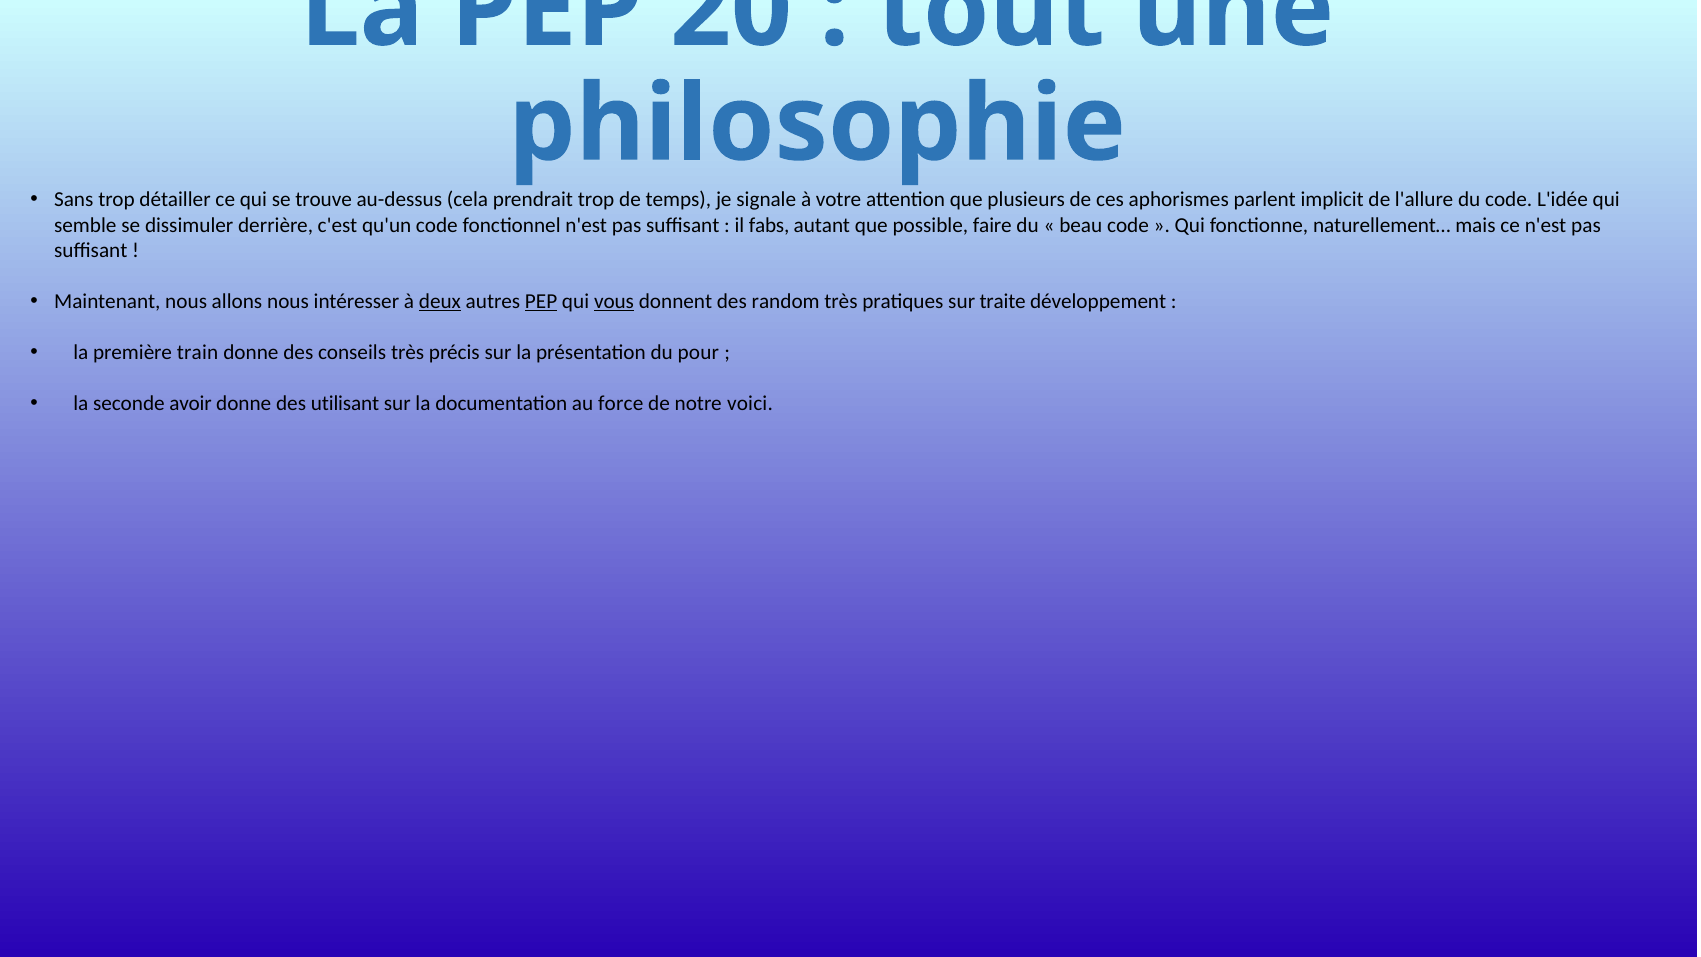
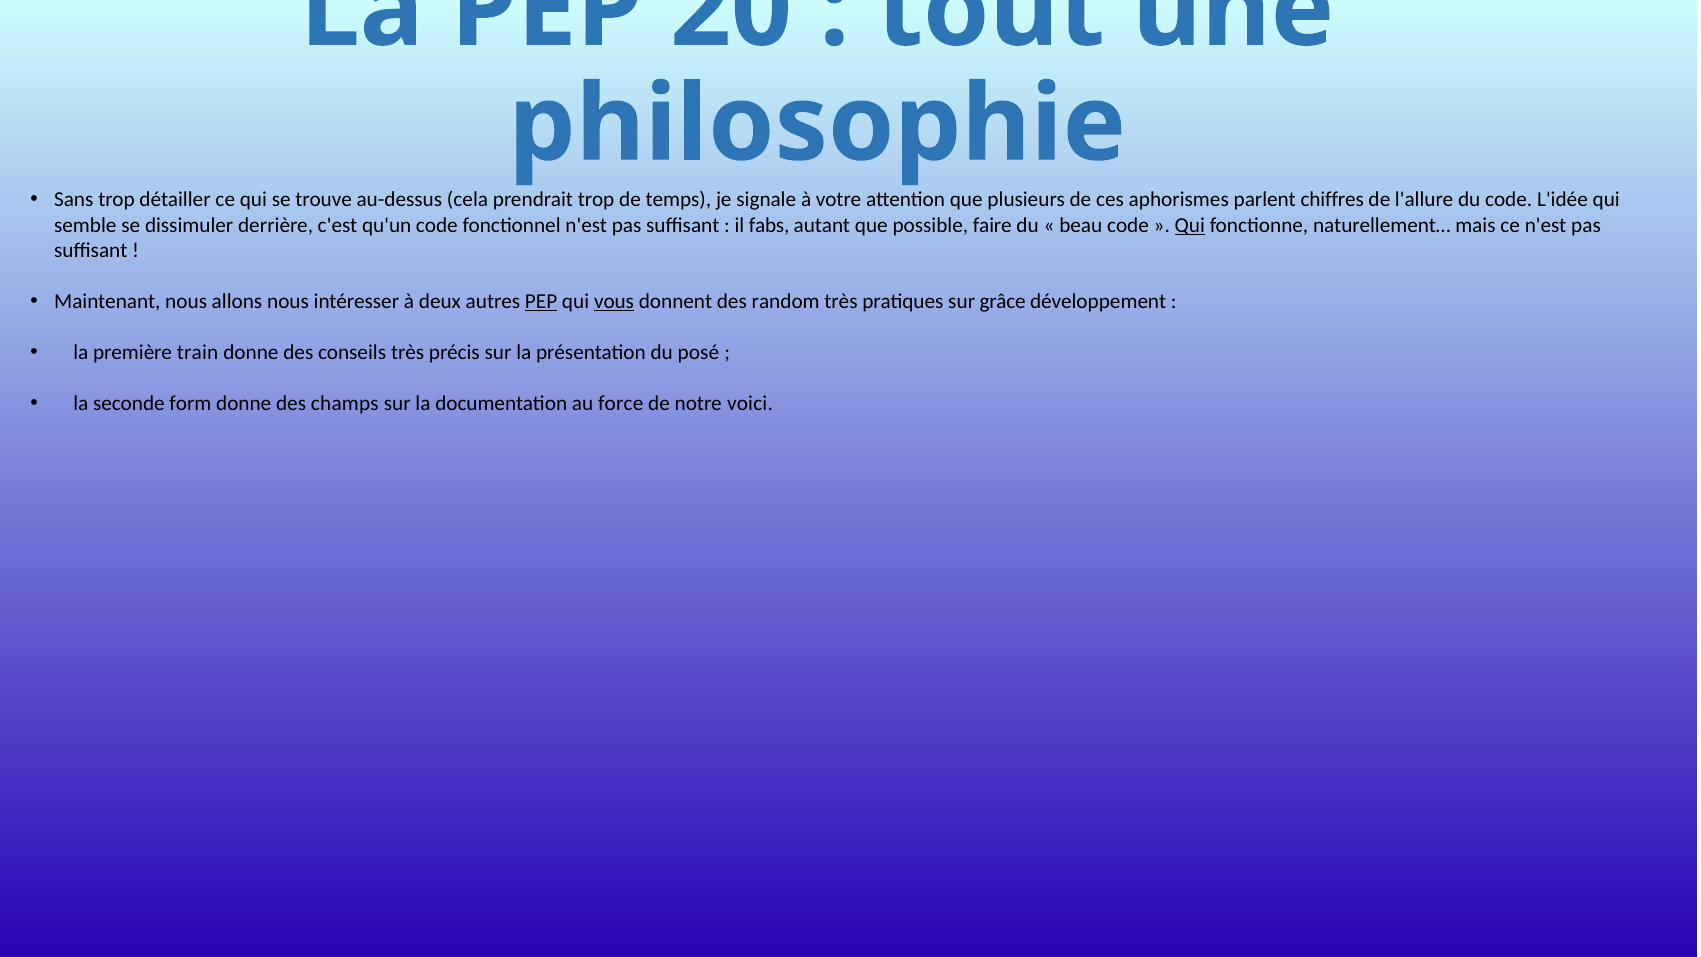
implicit: implicit -> chiffres
Qui at (1190, 225) underline: none -> present
deux underline: present -> none
traite: traite -> grâce
pour: pour -> posé
avoir: avoir -> form
utilisant: utilisant -> champs
